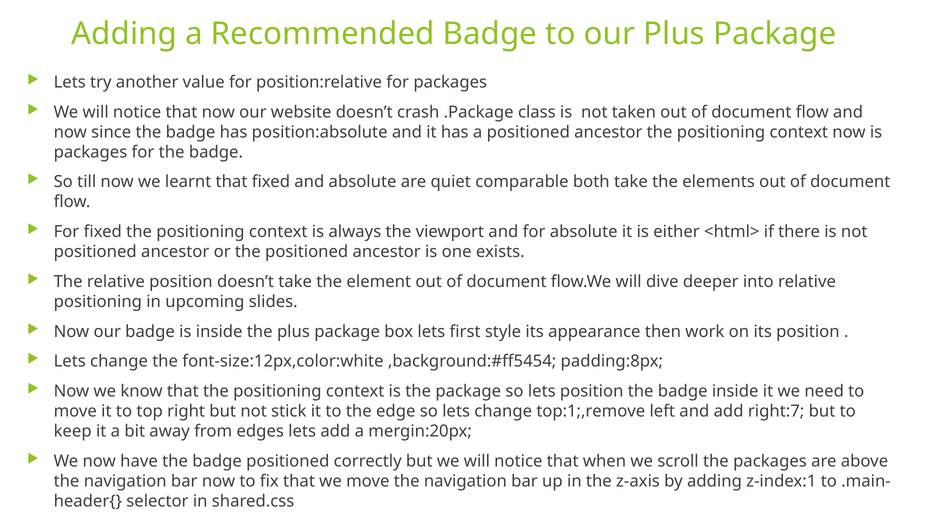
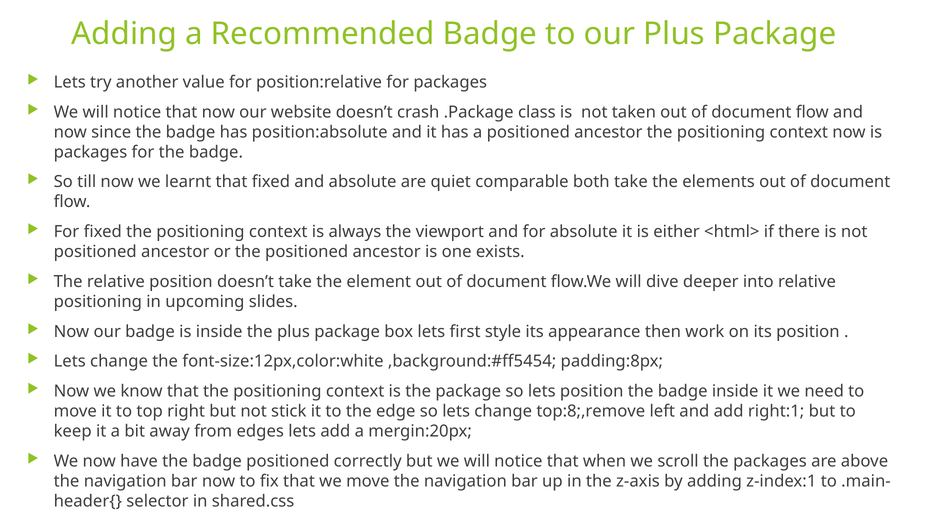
top:1;,remove: top:1;,remove -> top:8;,remove
right:7: right:7 -> right:1
